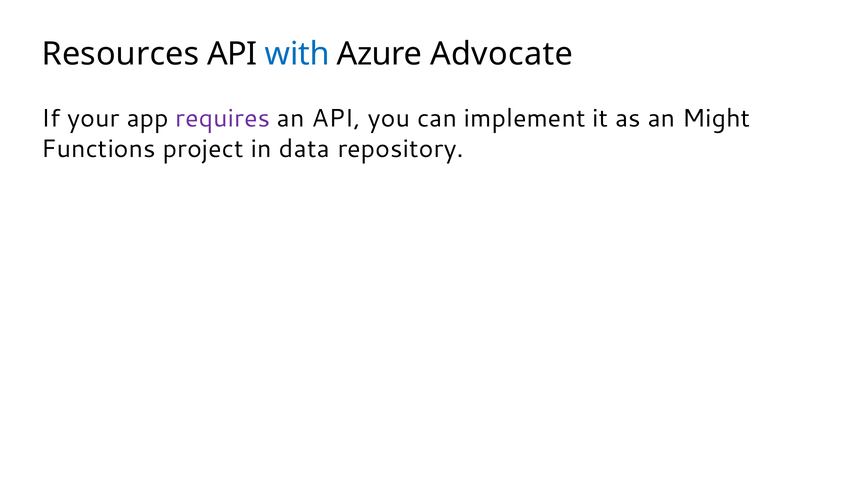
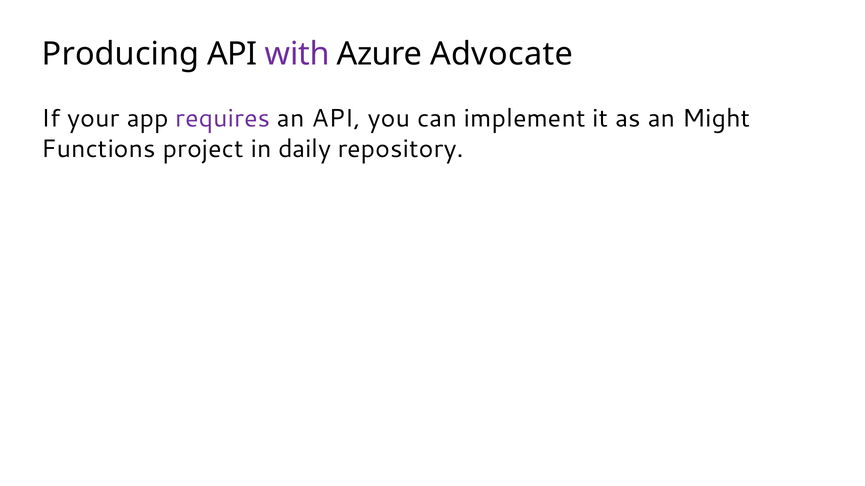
Resources: Resources -> Producing
with colour: blue -> purple
data: data -> daily
